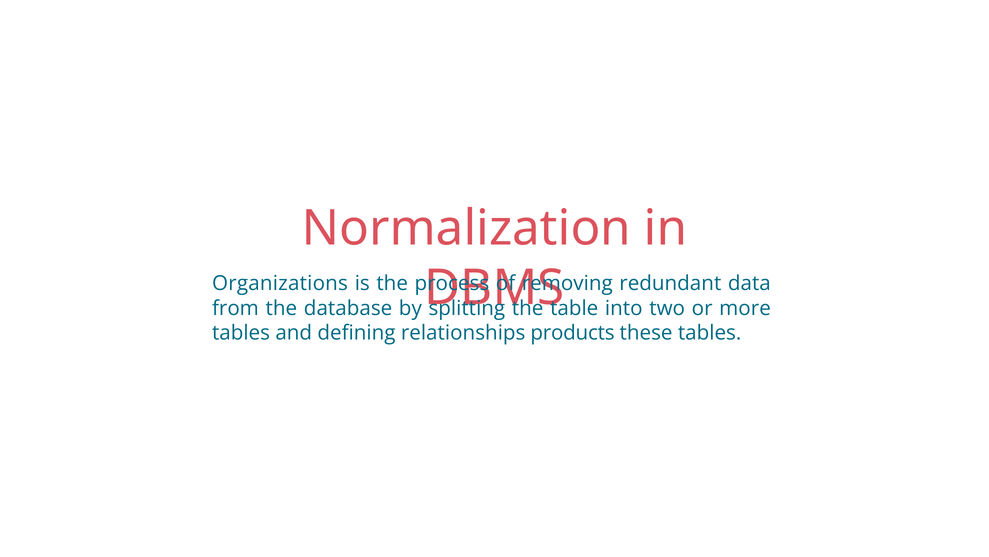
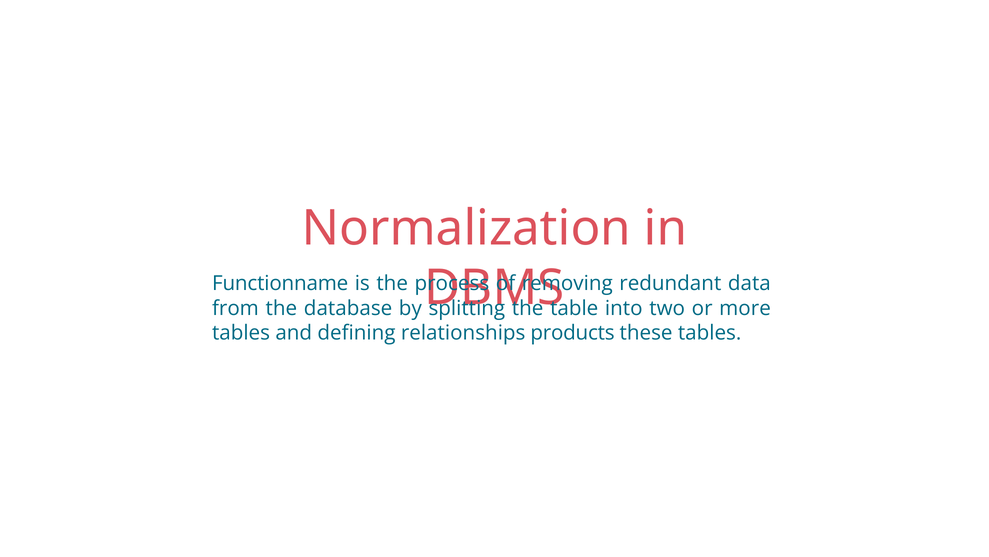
Organizations: Organizations -> Functionname
